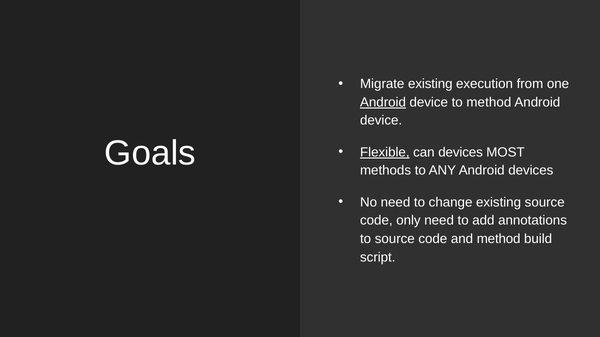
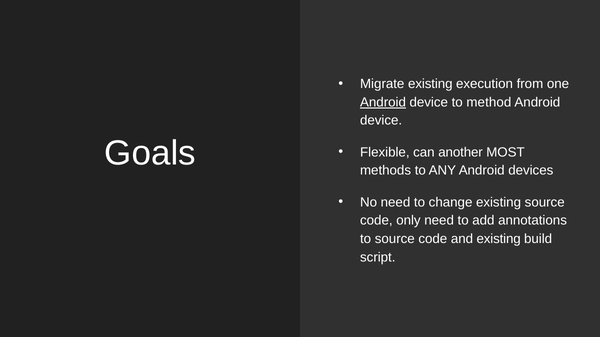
Flexible underline: present -> none
can devices: devices -> another
and method: method -> existing
